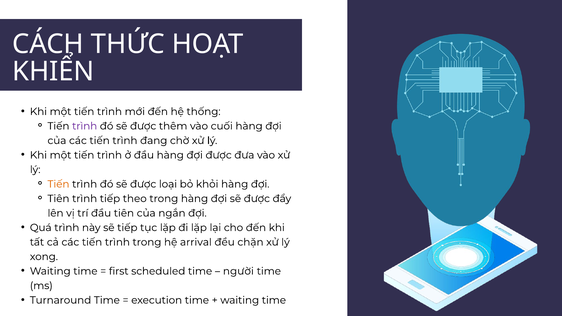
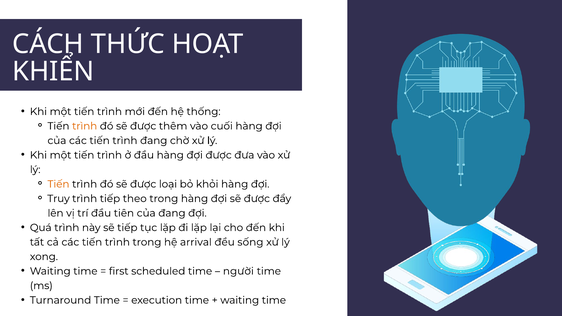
trình at (85, 126) colour: purple -> orange
Tiên at (58, 199): Tiên -> Truy
của ngắn: ngắn -> đang
chặn: chặn -> sống
